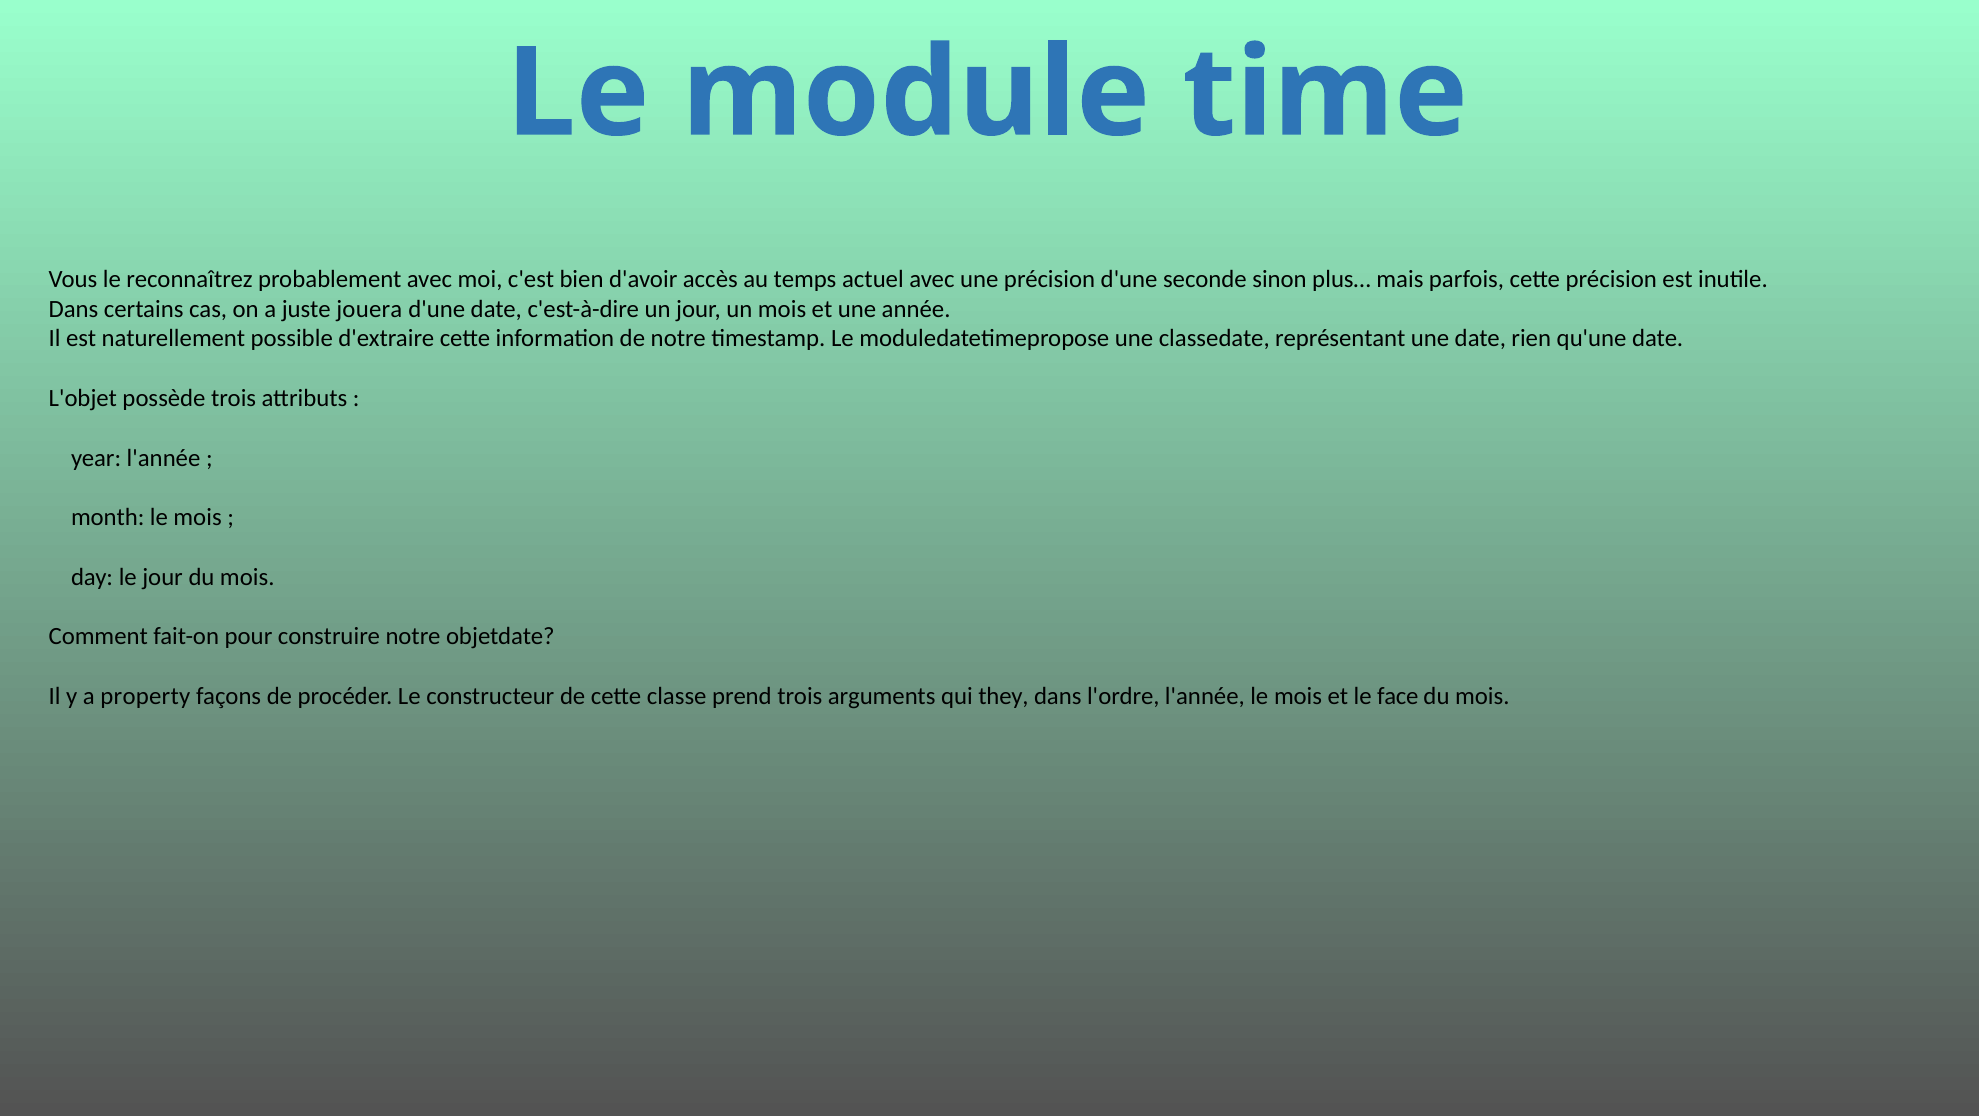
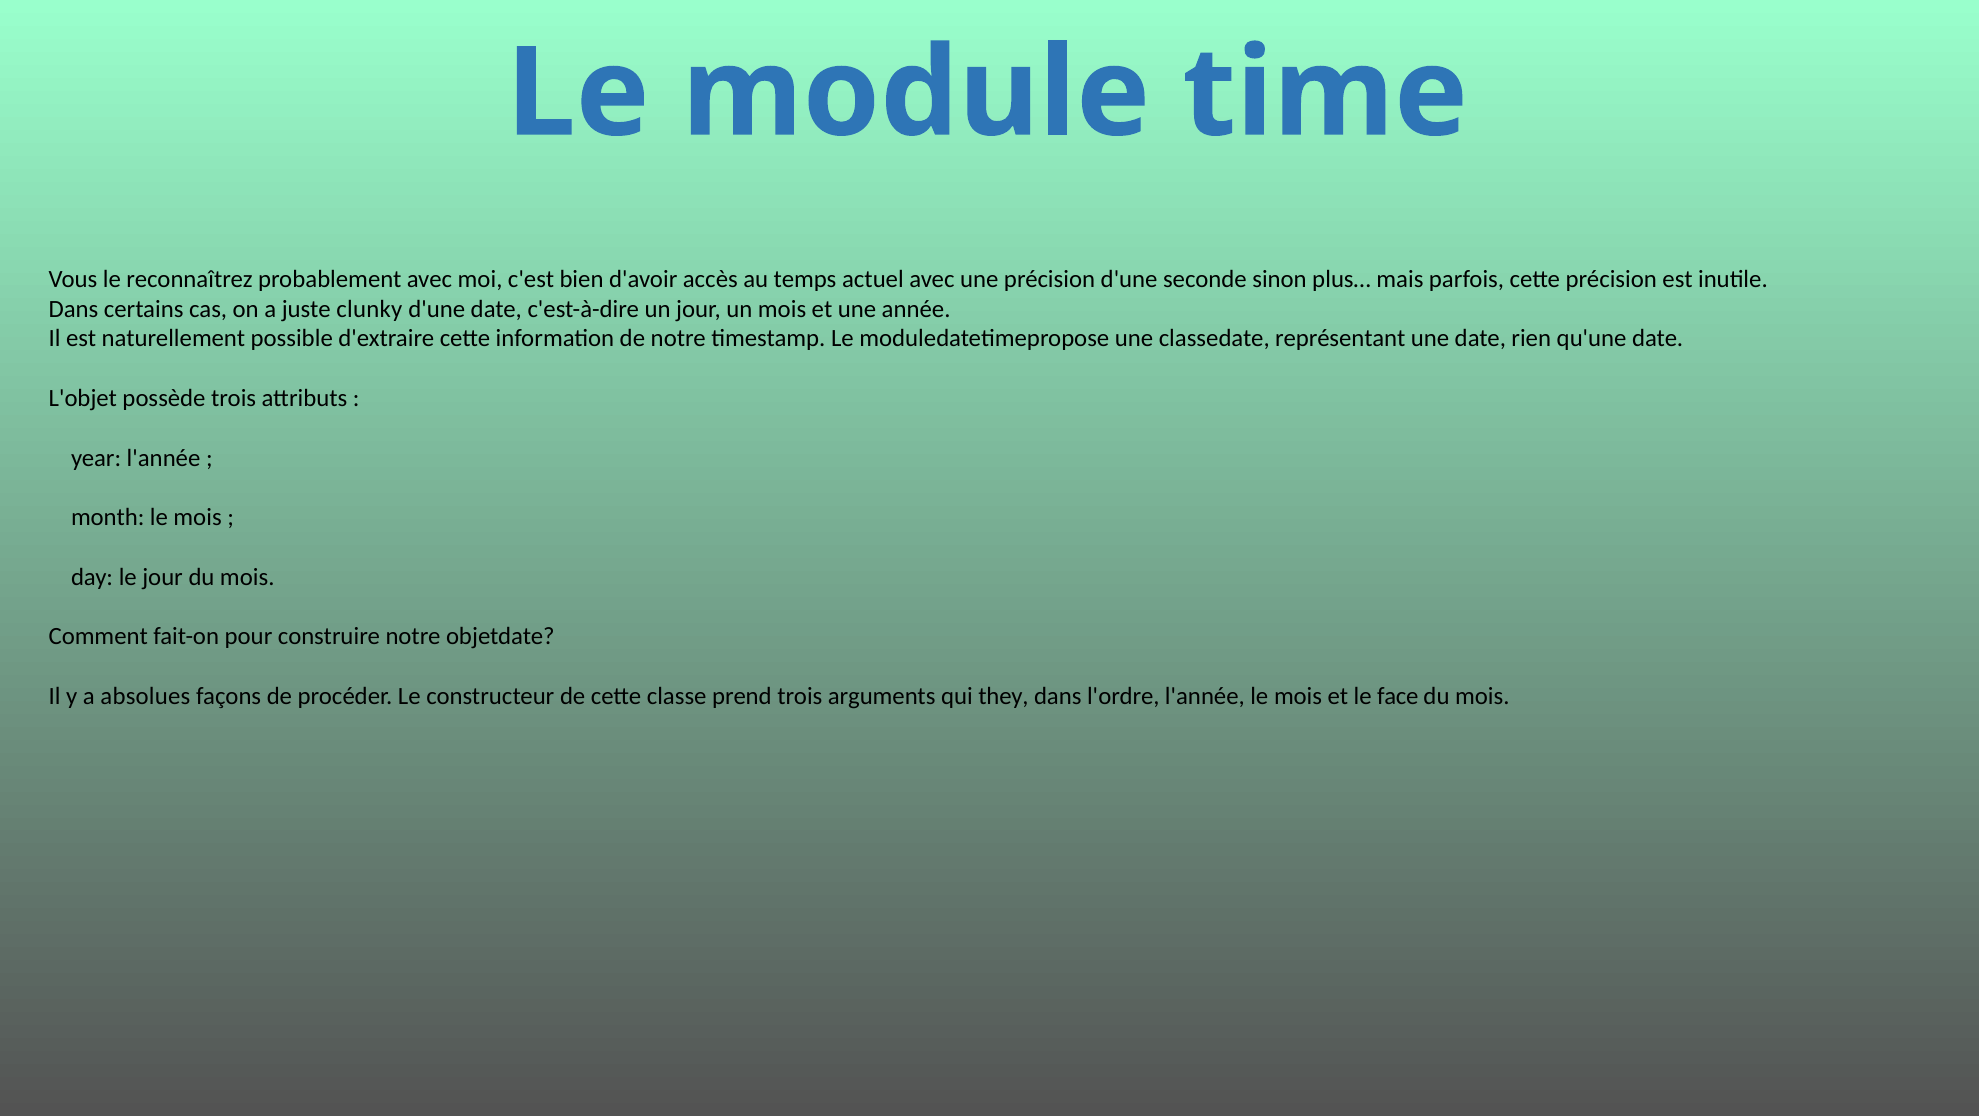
jouera: jouera -> clunky
property: property -> absolues
